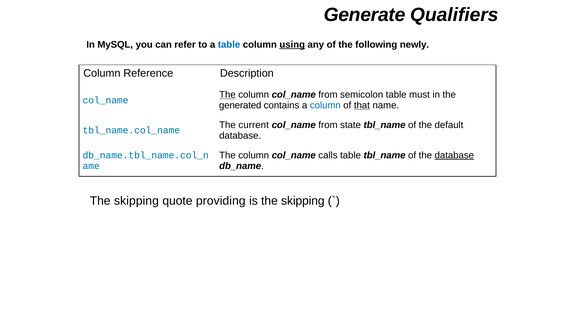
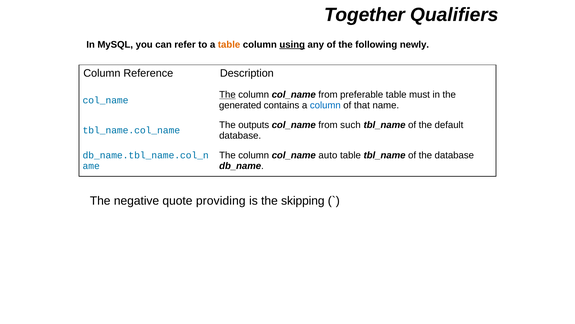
Generate: Generate -> Together
table at (229, 44) colour: blue -> orange
semicolon: semicolon -> preferable
that underline: present -> none
current: current -> outputs
state: state -> such
calls: calls -> auto
database at (454, 155) underline: present -> none
skipping at (136, 201): skipping -> negative
